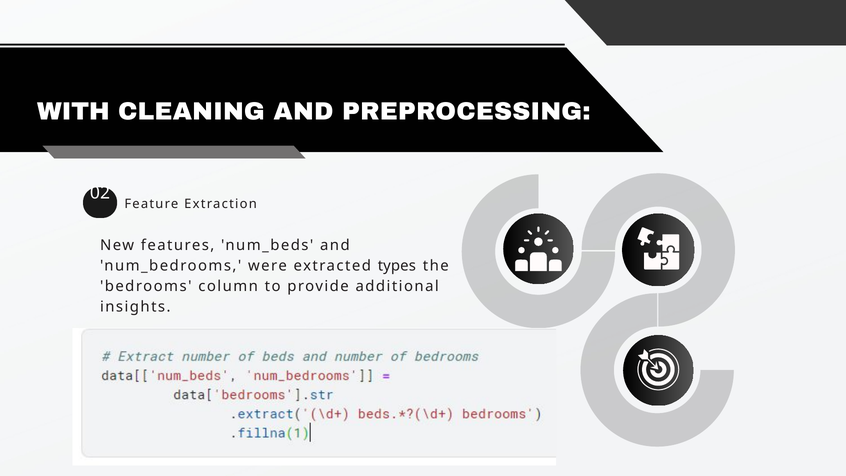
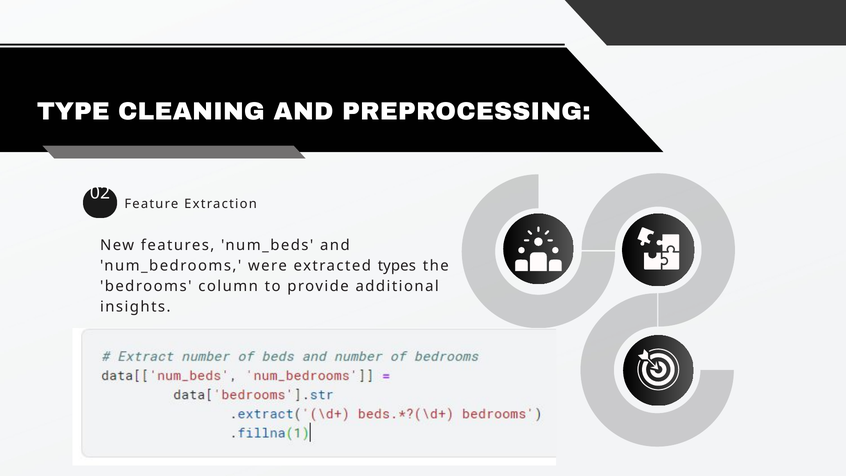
WITH: WITH -> TYPE
